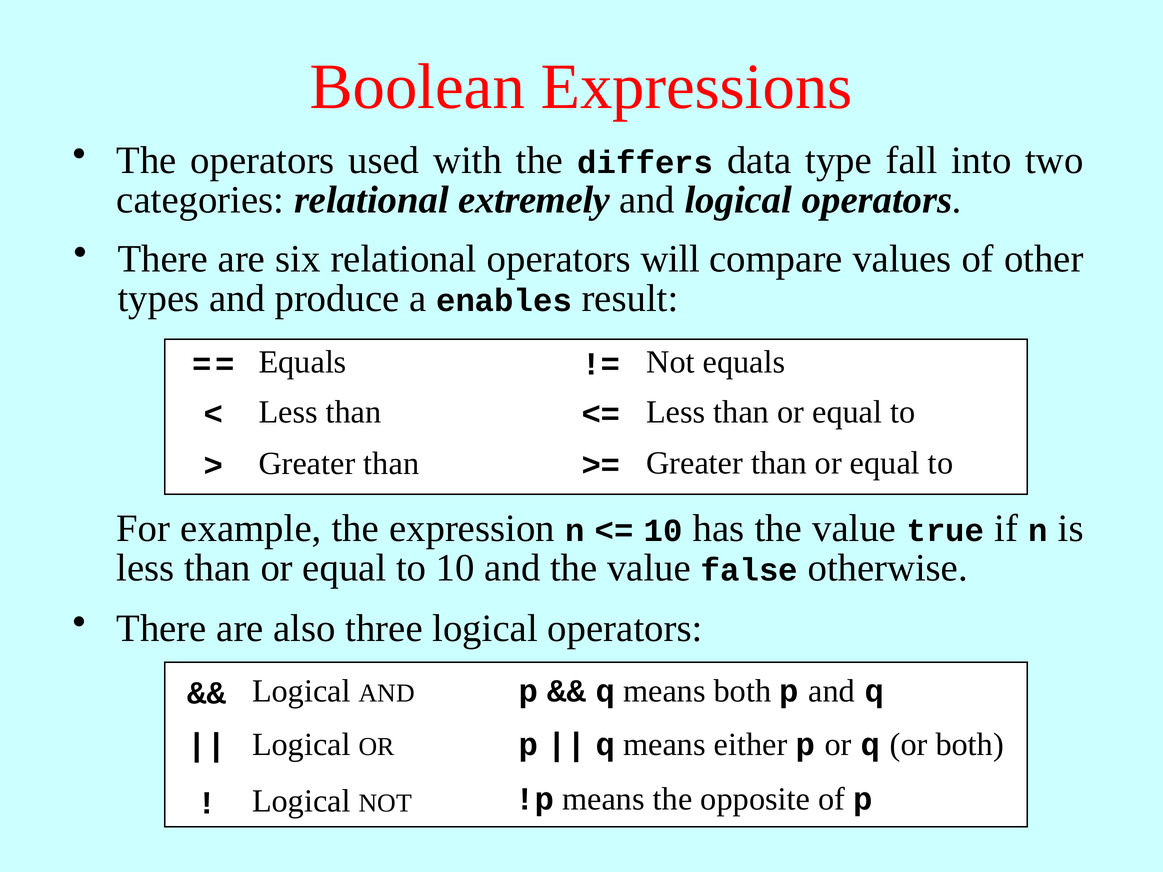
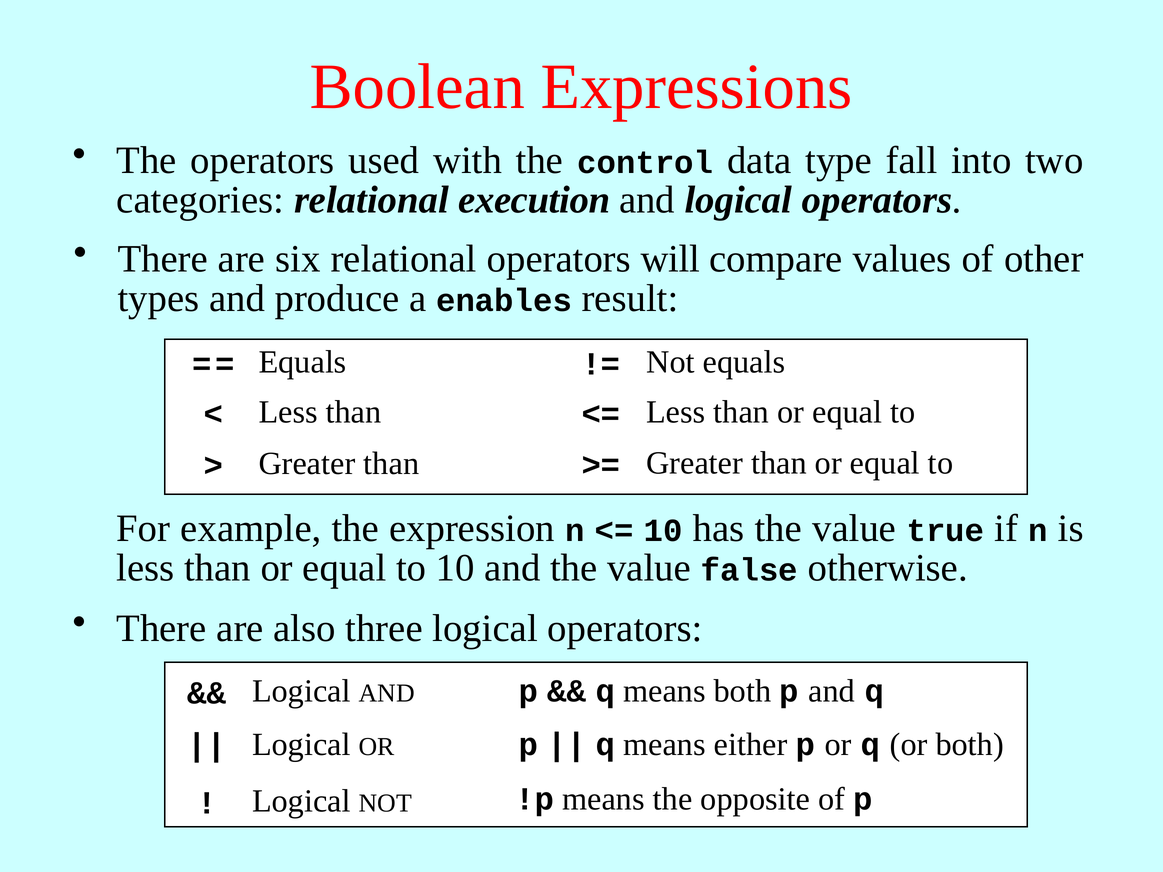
differs: differs -> control
extremely: extremely -> execution
